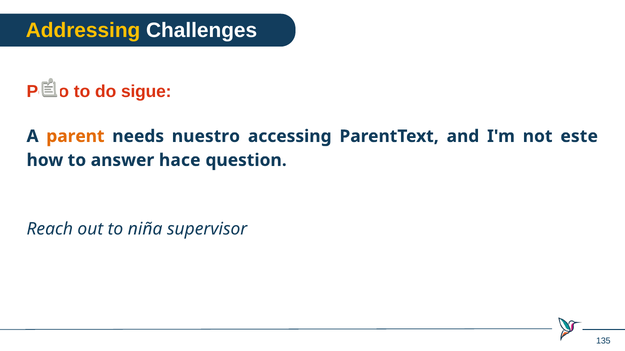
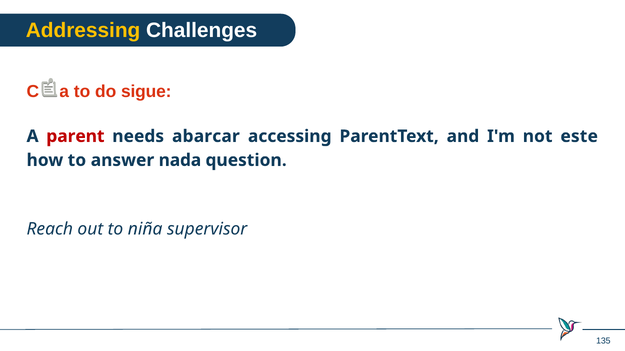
Poco: Poco -> Cada
parent colour: orange -> red
nuestro: nuestro -> abarcar
hace: hace -> nada
